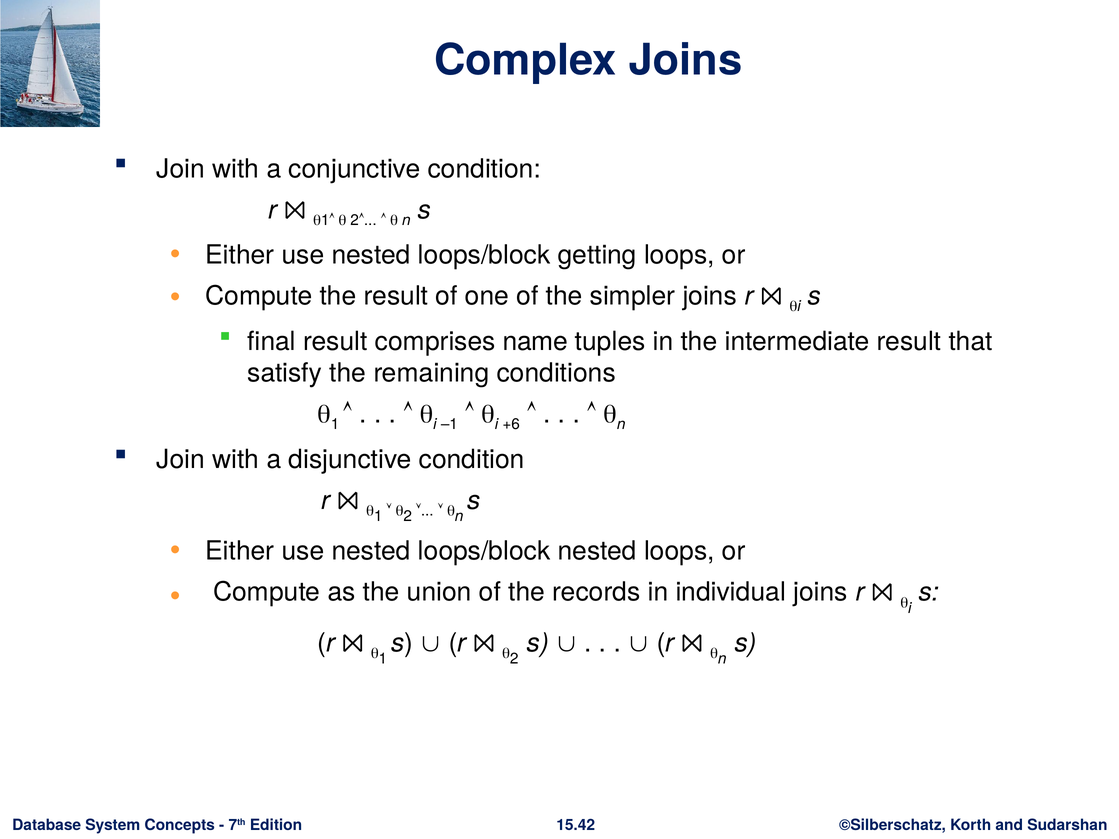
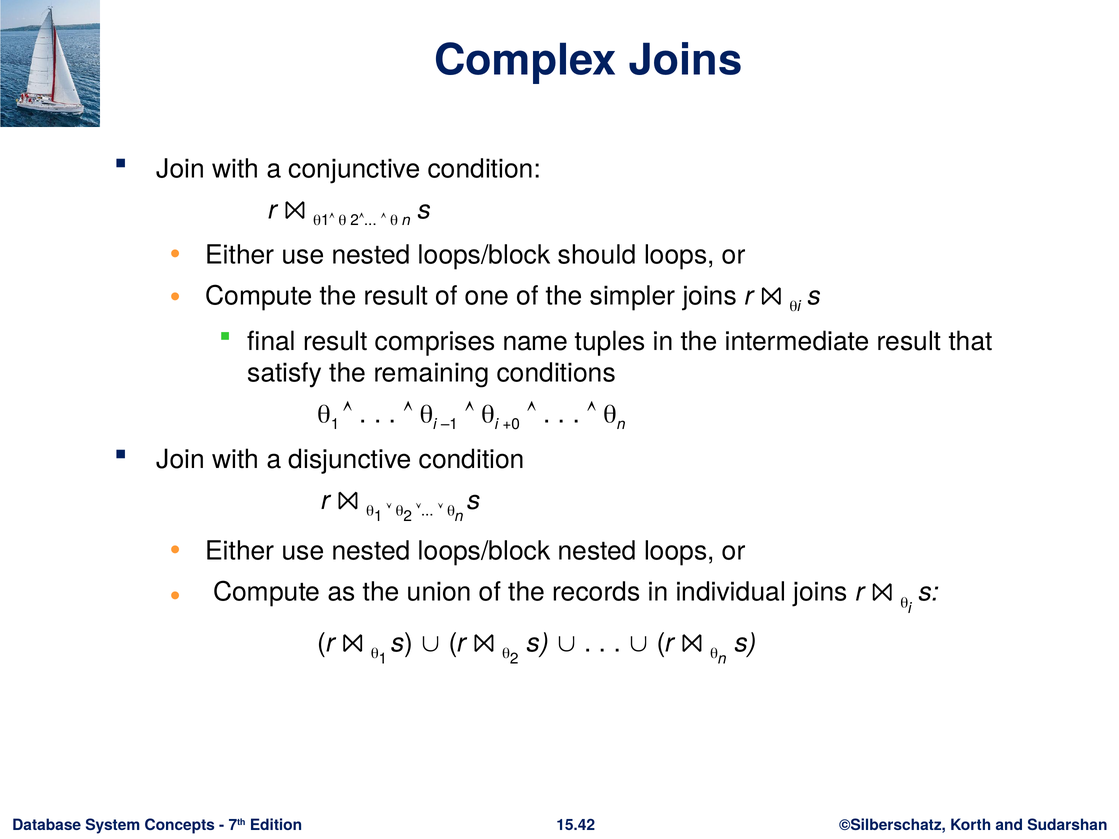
getting: getting -> should
+6: +6 -> +0
